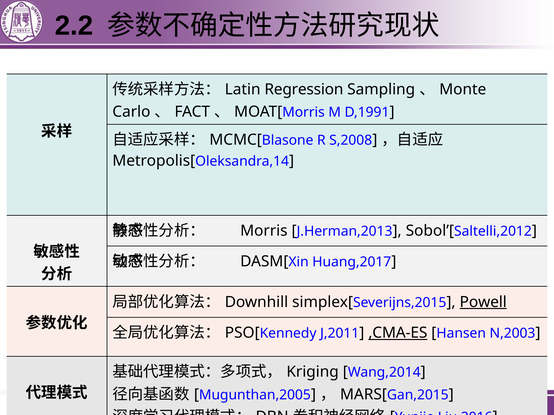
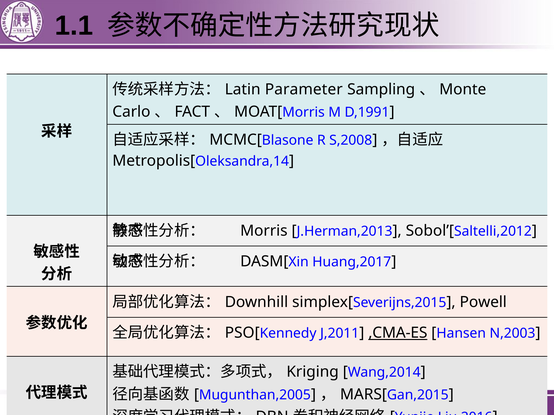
2.2: 2.2 -> 1.1
Regression: Regression -> Parameter
Powell underline: present -> none
